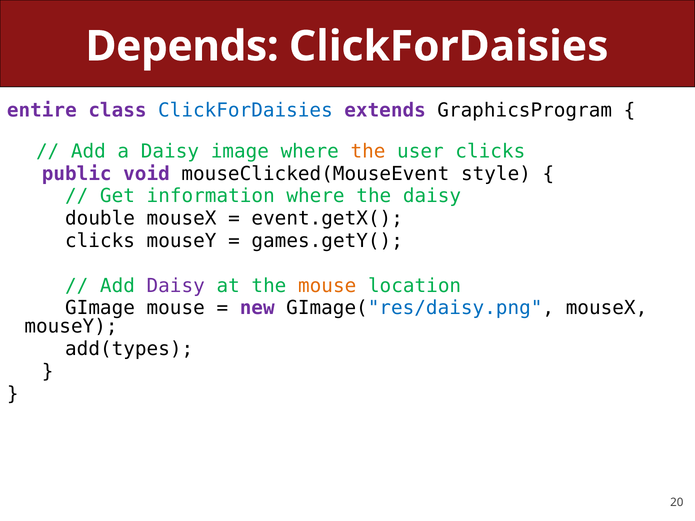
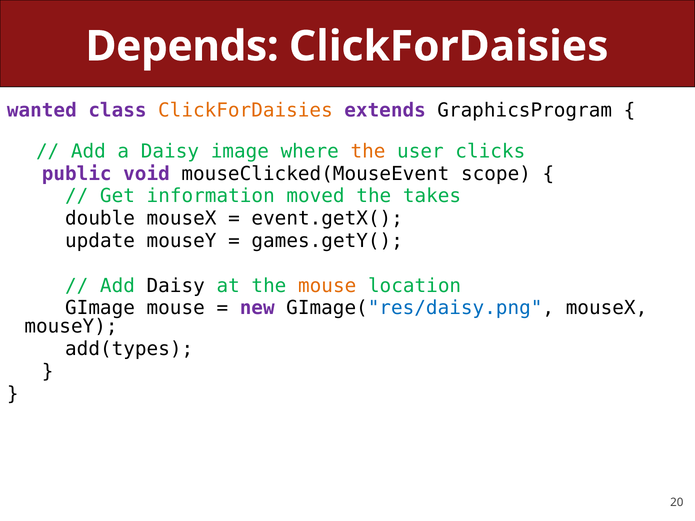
entire: entire -> wanted
ClickForDaisies at (245, 110) colour: blue -> orange
style: style -> scope
information where: where -> moved
the daisy: daisy -> takes
clicks at (100, 241): clicks -> update
Daisy at (176, 286) colour: purple -> black
